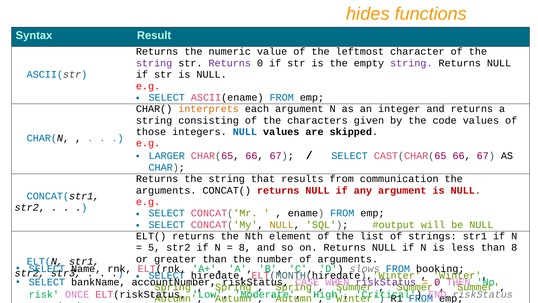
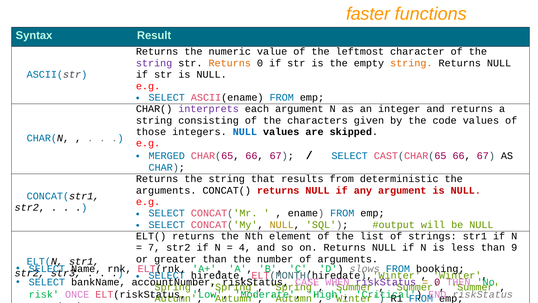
hides: hides -> faster
Returns at (230, 63) colour: purple -> orange
string at (411, 63) colour: purple -> orange
interprets colour: orange -> purple
LARGER: LARGER -> MERGED
communication: communication -> deterministic
5: 5 -> 7
8 at (245, 247): 8 -> 4
than 8: 8 -> 9
